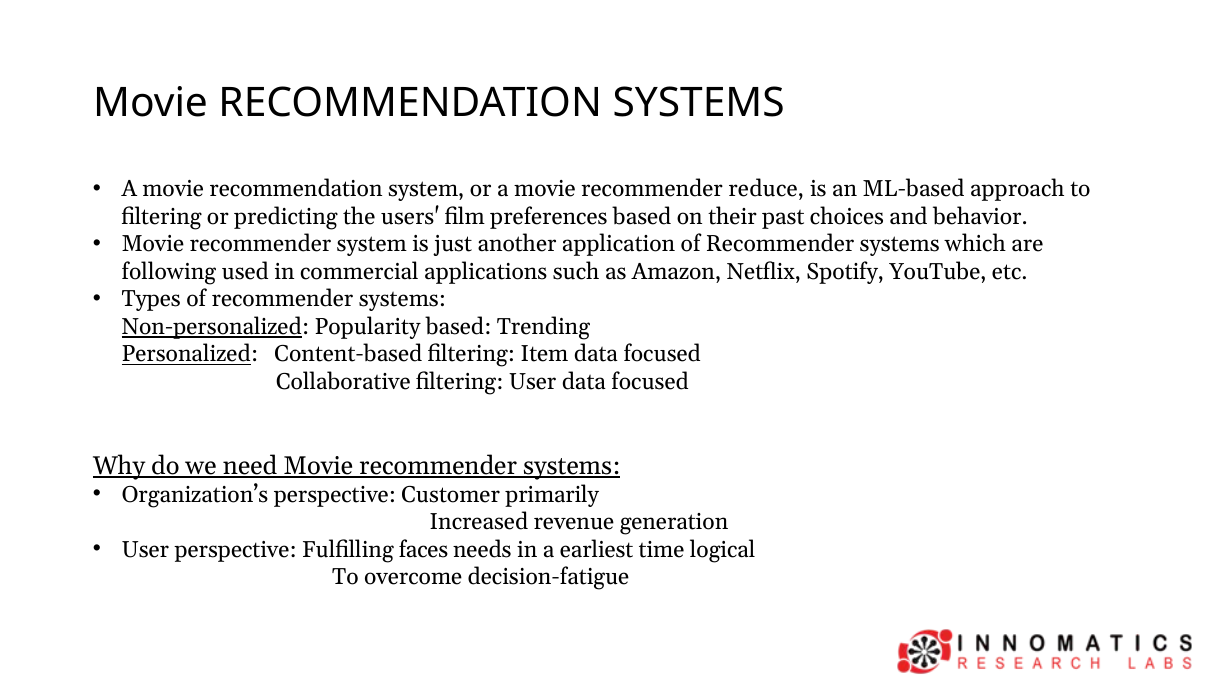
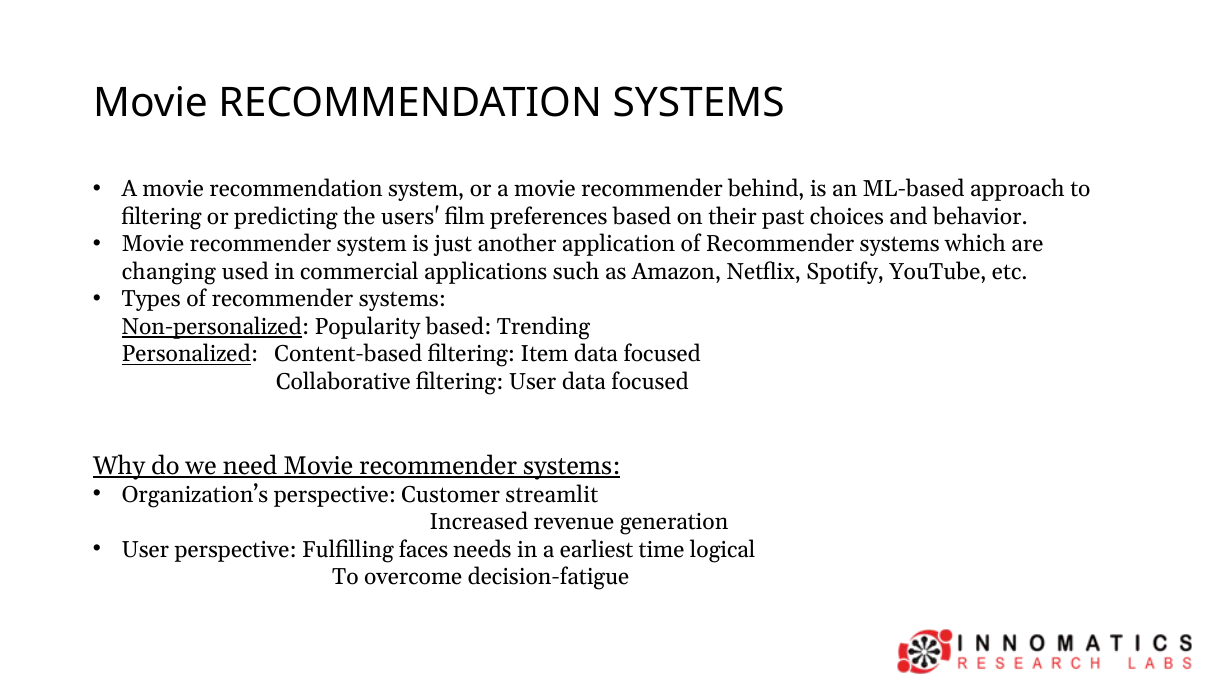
reduce: reduce -> behind
following: following -> changing
primarily: primarily -> streamlit
